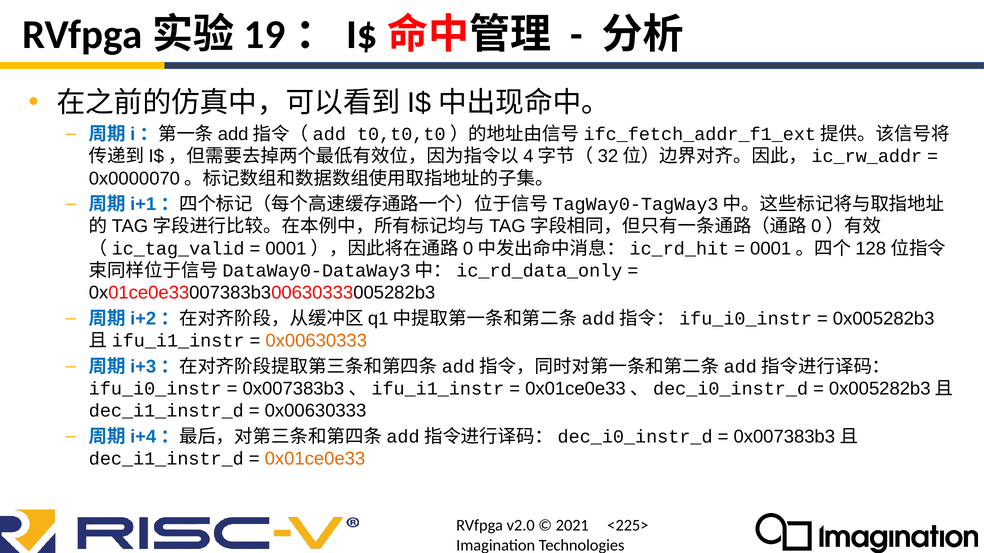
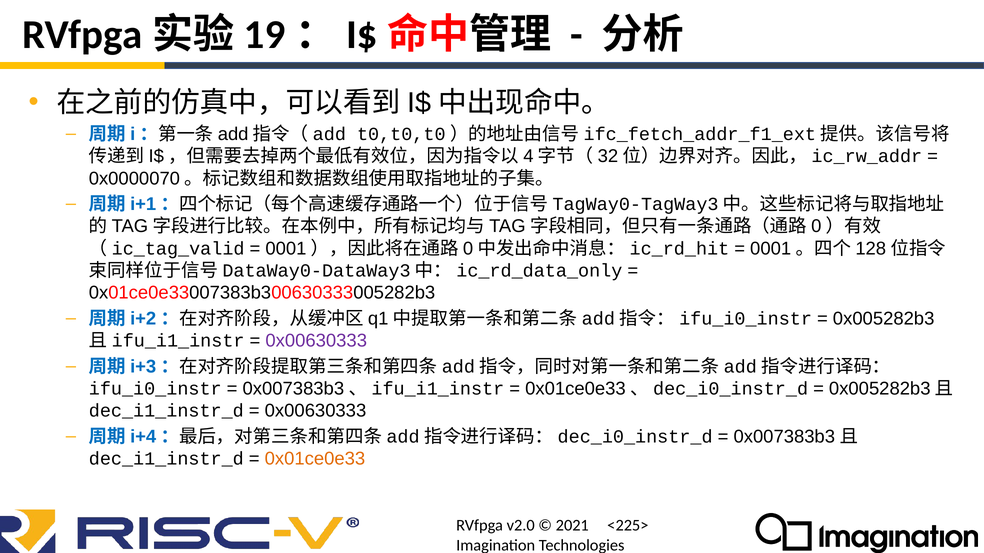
0x00630333 at (316, 341) colour: orange -> purple
